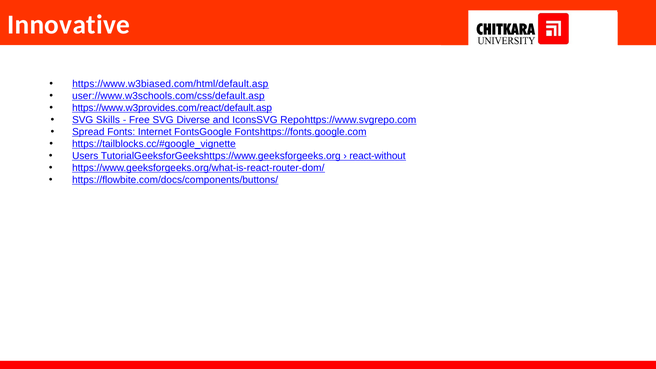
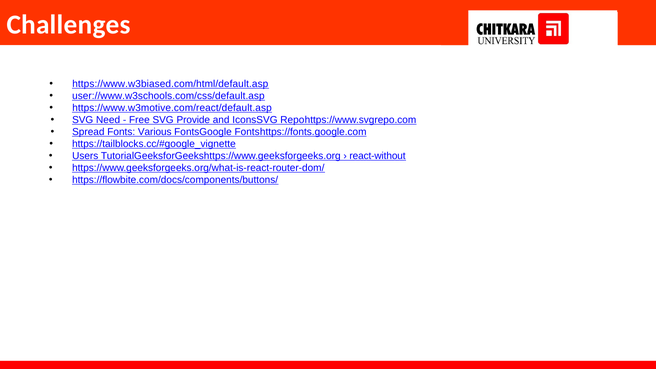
Innovative: Innovative -> Challenges
https://www.w3provides.com/react/default.asp: https://www.w3provides.com/react/default.asp -> https://www.w3motive.com/react/default.asp
Skills: Skills -> Need
Diverse: Diverse -> Provide
Internet: Internet -> Various
